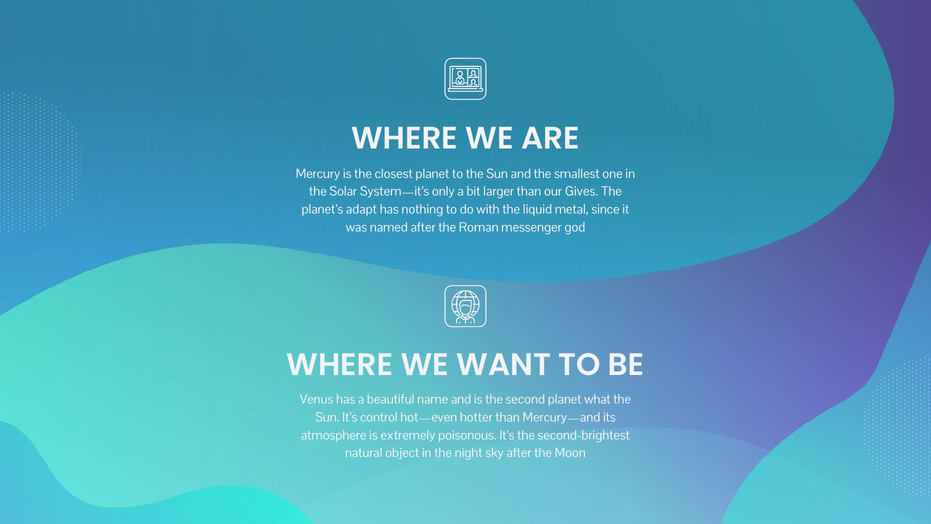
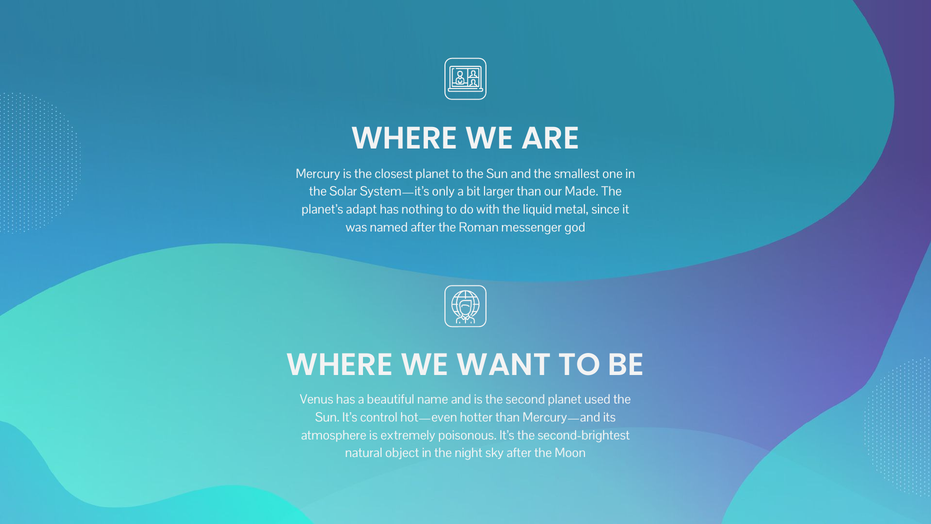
Gives: Gives -> Made
what: what -> used
